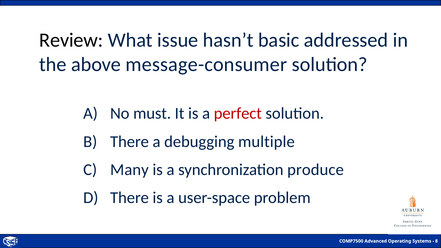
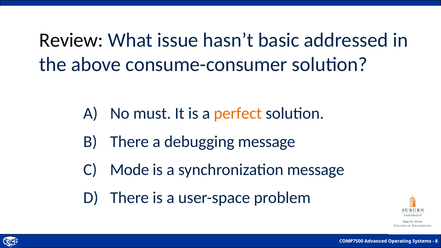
message-consumer: message-consumer -> consume-consumer
perfect colour: red -> orange
debugging multiple: multiple -> message
Many: Many -> Mode
synchronization produce: produce -> message
